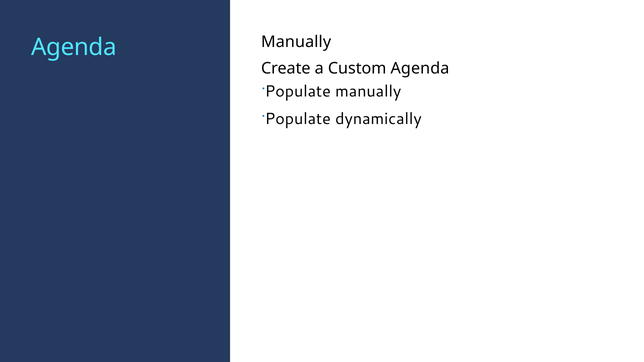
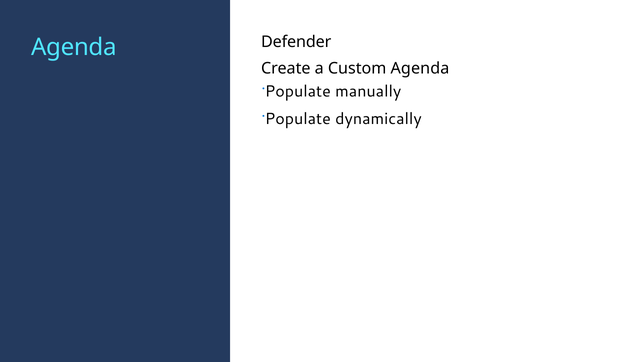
Agenda Manually: Manually -> Defender
